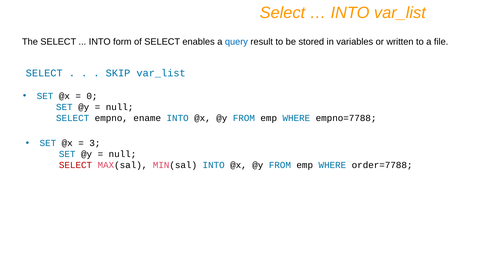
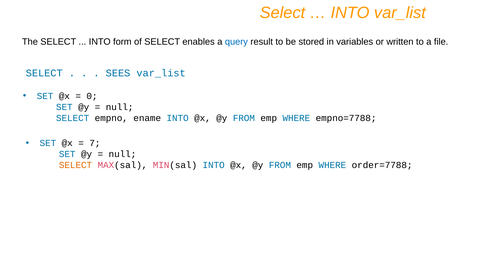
SKIP: SKIP -> SEES
3: 3 -> 7
SELECT at (76, 165) colour: red -> orange
